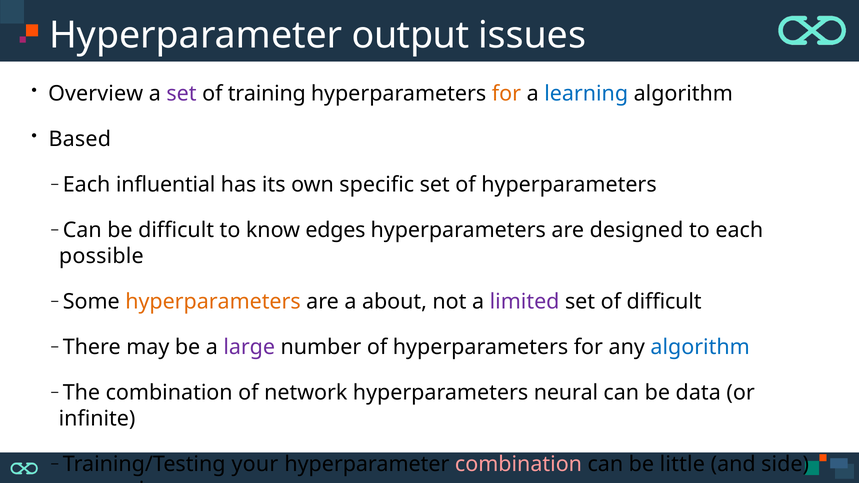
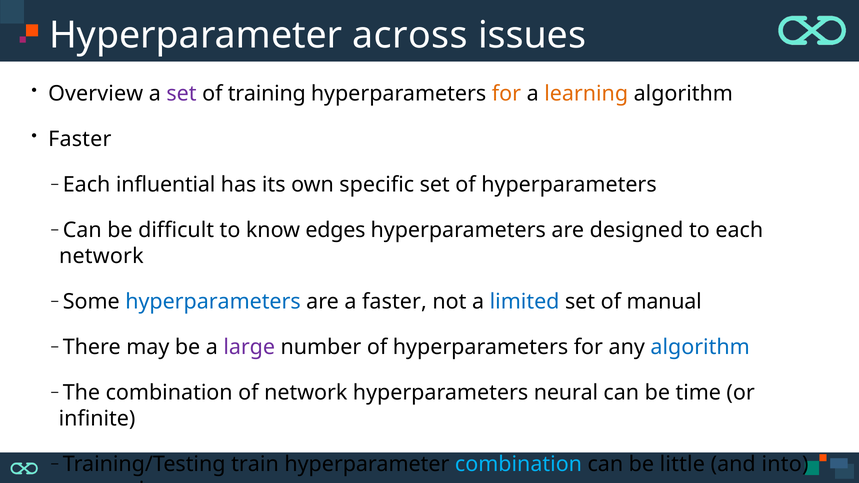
output: output -> across
learning colour: blue -> orange
Based at (80, 139): Based -> Faster
possible at (101, 256): possible -> network
hyperparameters at (213, 302) colour: orange -> blue
a about: about -> faster
limited colour: purple -> blue
of difficult: difficult -> manual
data: data -> time
your: your -> train
combination at (518, 464) colour: pink -> light blue
side: side -> into
